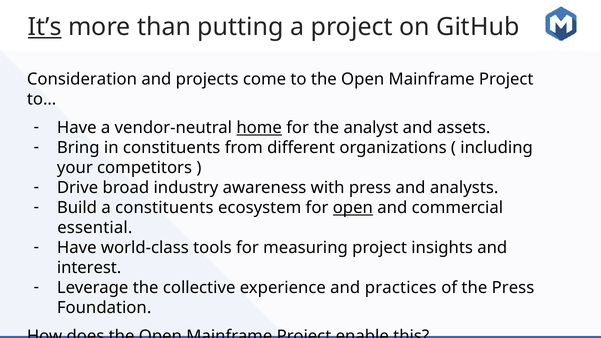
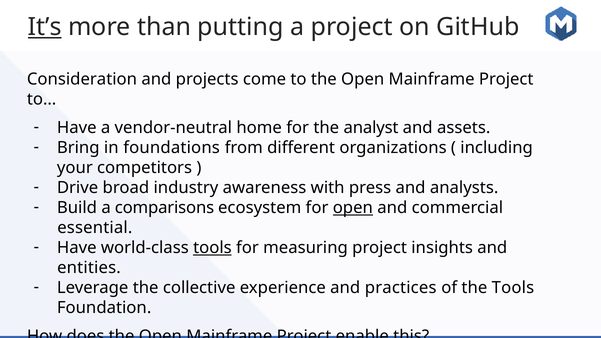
home underline: present -> none
in constituents: constituents -> foundations
a constituents: constituents -> comparisons
tools at (212, 248) underline: none -> present
interest: interest -> entities
the Press: Press -> Tools
